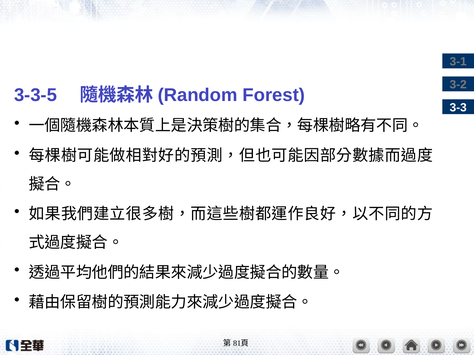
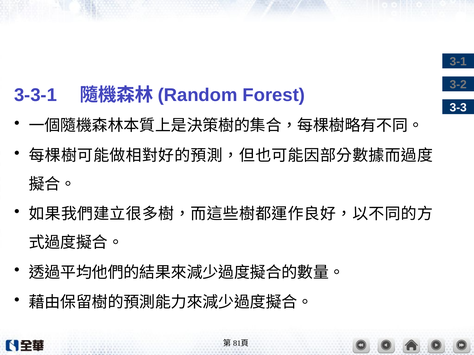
3-3-5: 3-3-5 -> 3-3-1
